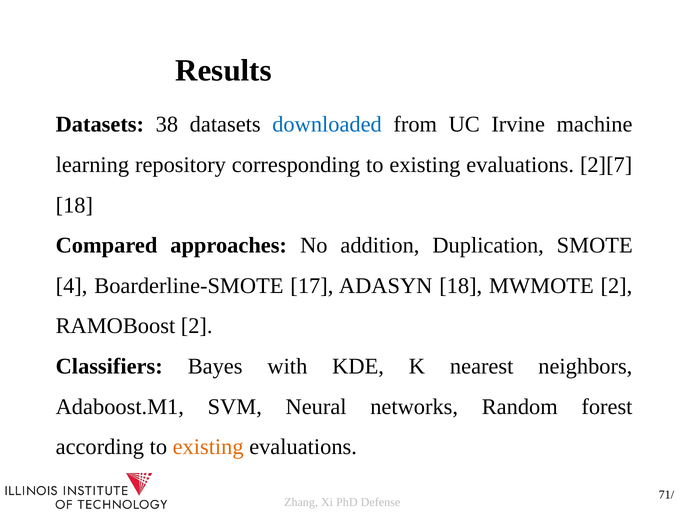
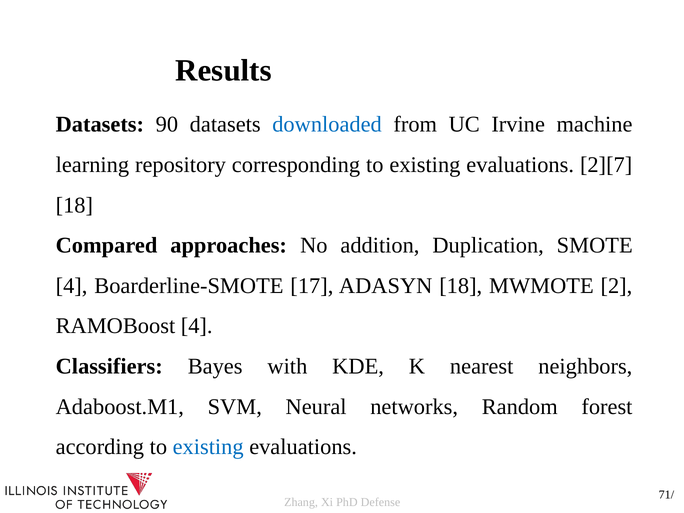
38: 38 -> 90
RAMOBoost 2: 2 -> 4
existing at (208, 447) colour: orange -> blue
